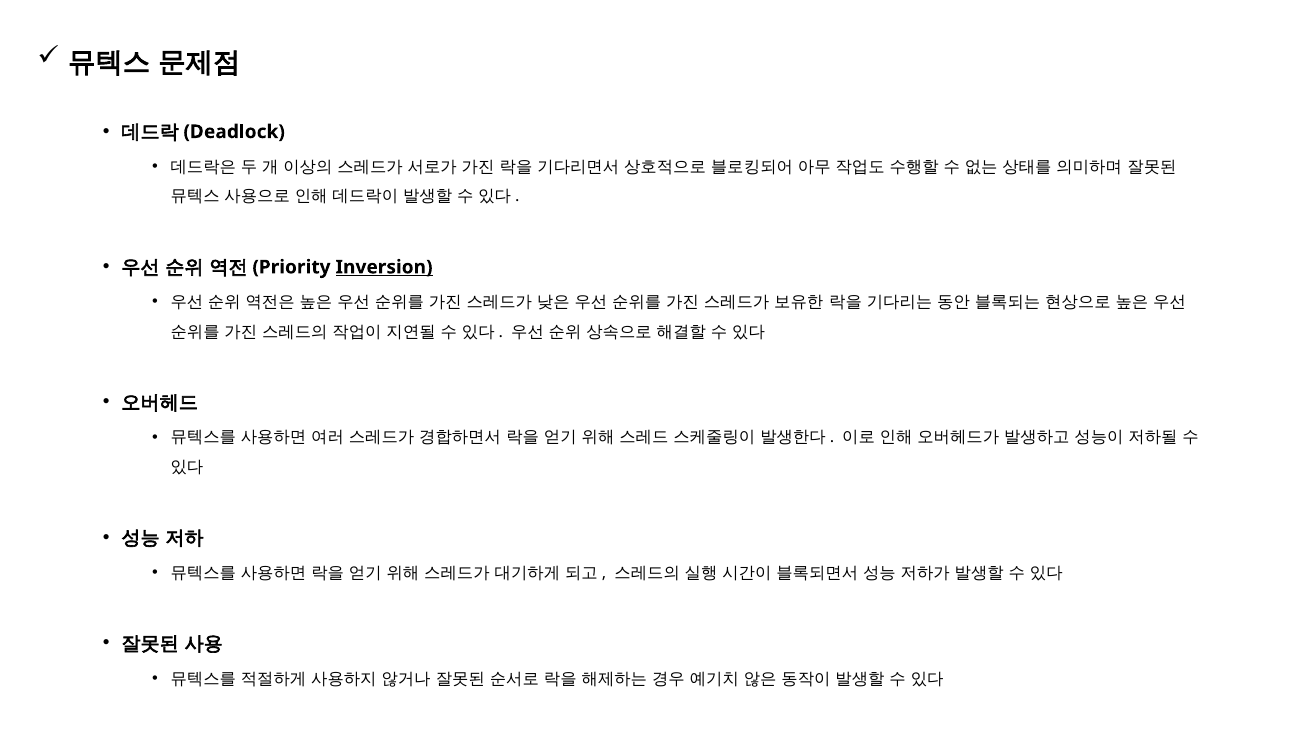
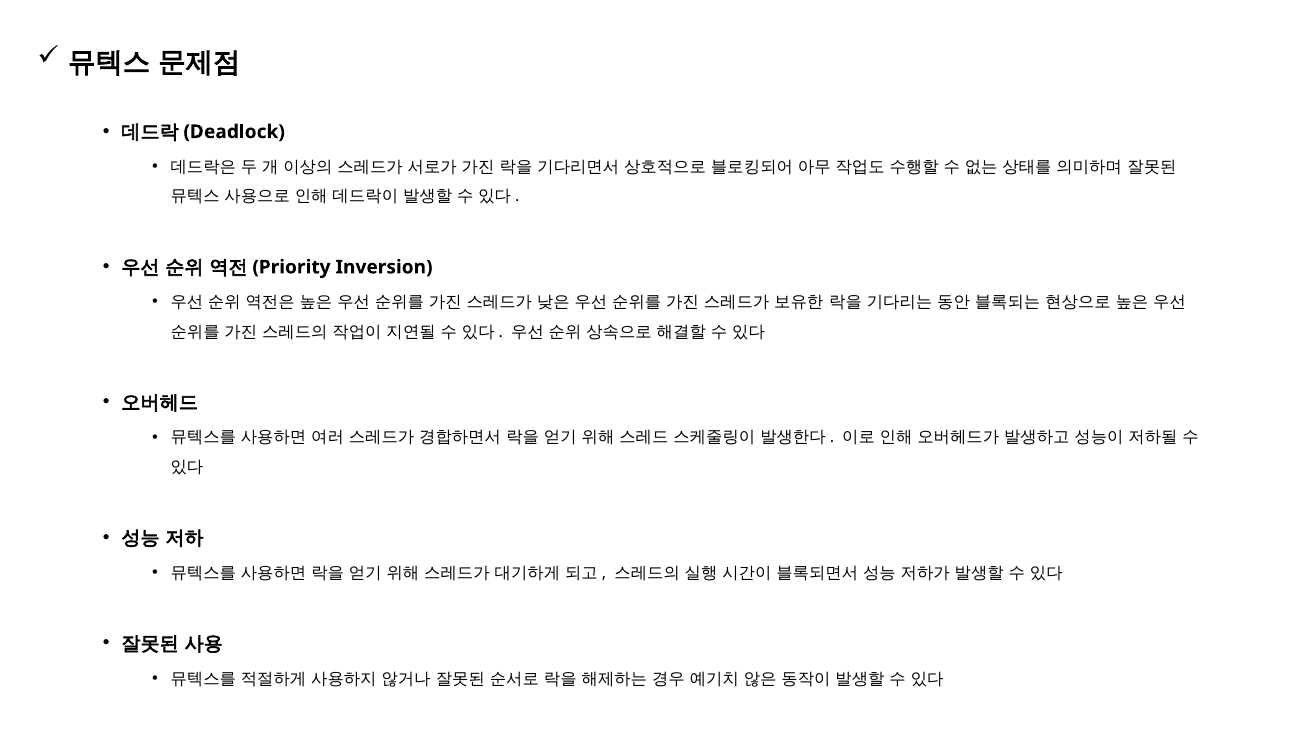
Inversion underline: present -> none
